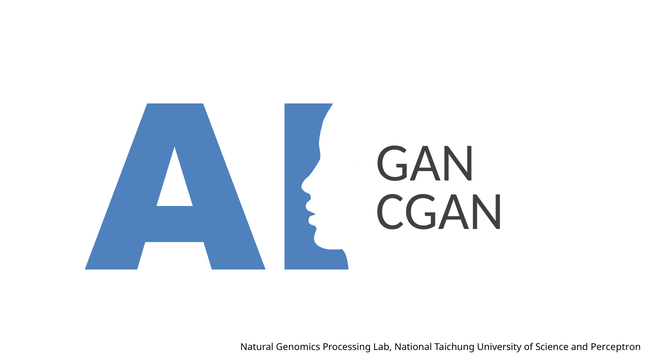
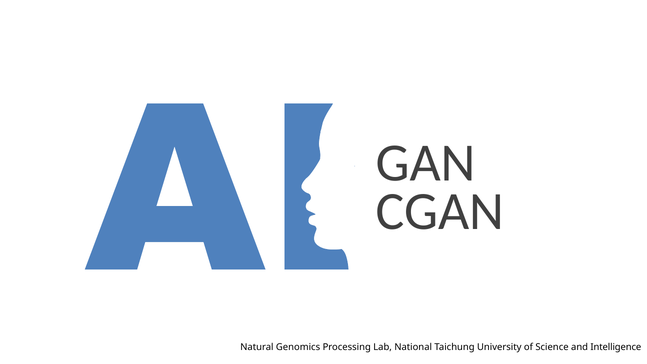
Perceptron: Perceptron -> Intelligence
